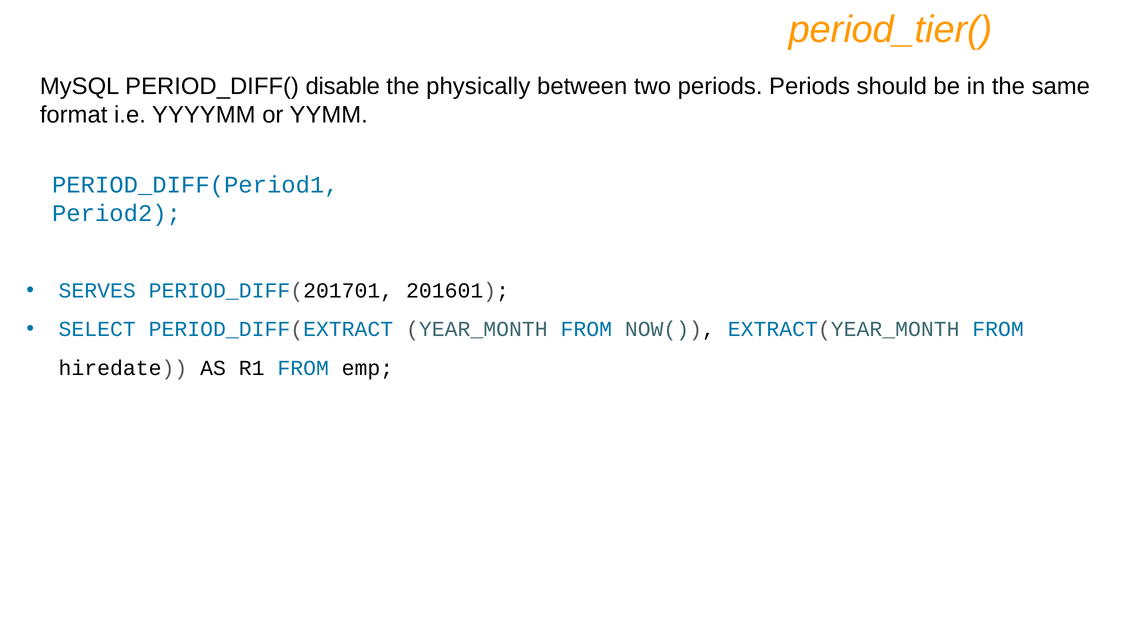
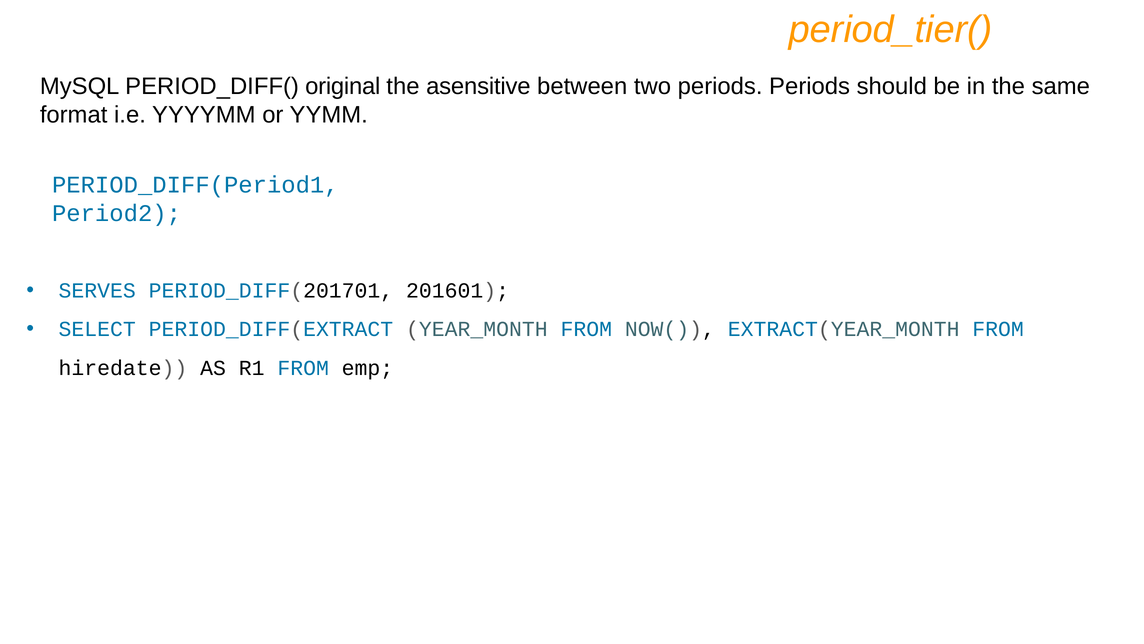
disable: disable -> original
physically: physically -> asensitive
